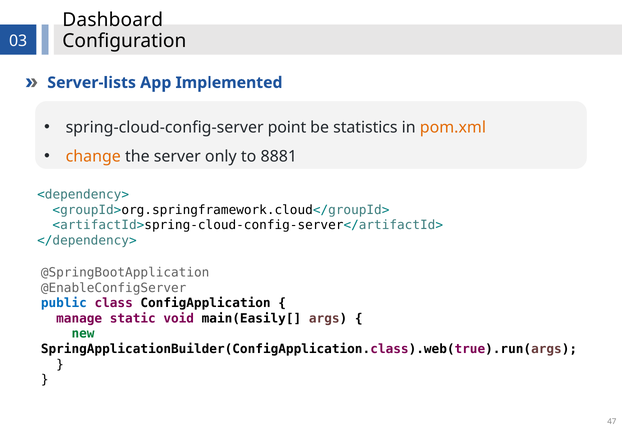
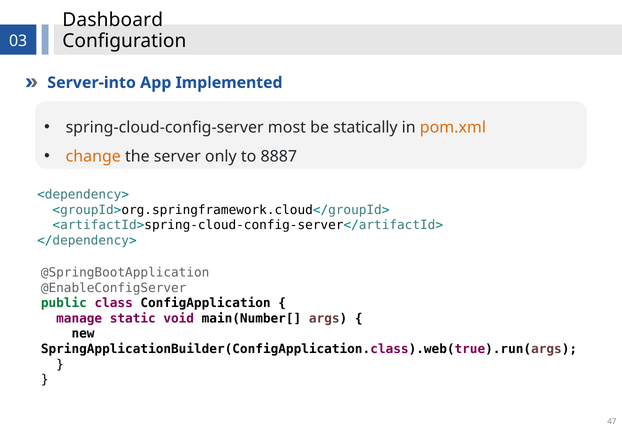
Server-lists: Server-lists -> Server-into
point: point -> most
statistics: statistics -> statically
8881: 8881 -> 8887
public colour: blue -> green
main(Easily[: main(Easily[ -> main(Number[
new colour: green -> black
